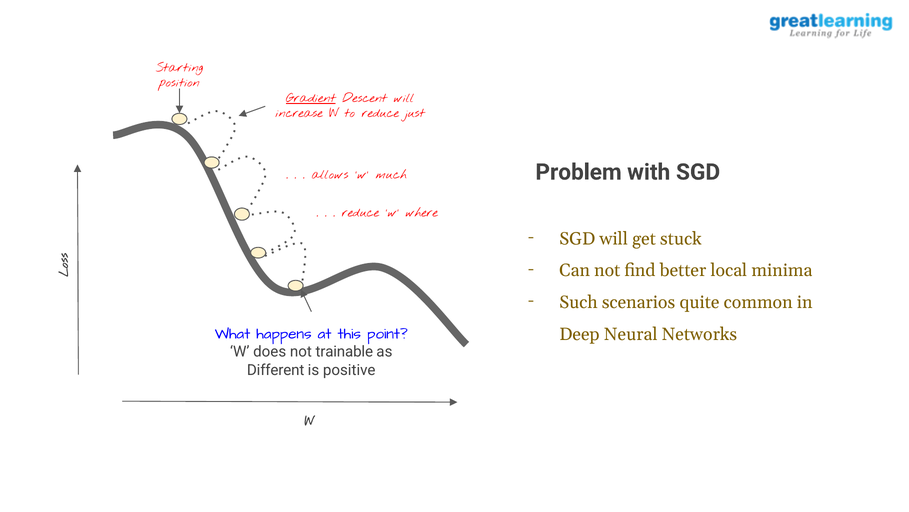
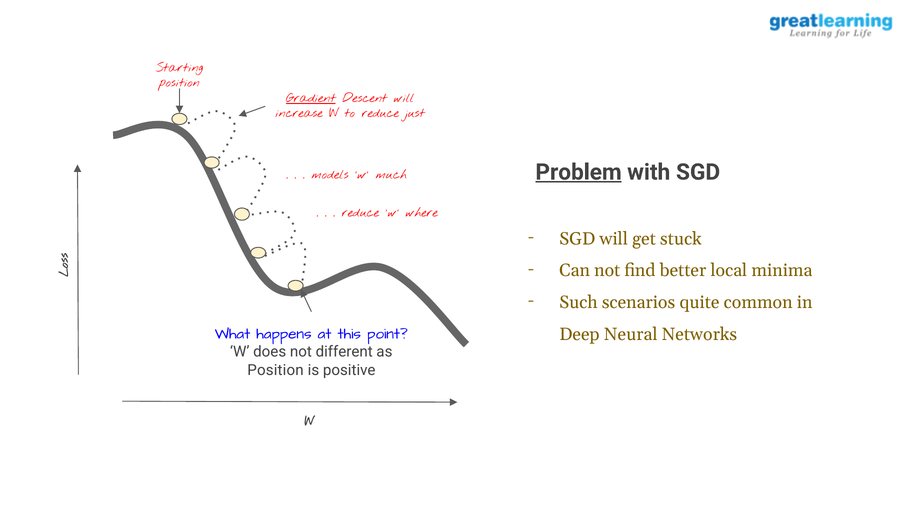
Problem underline: none -> present
allows: allows -> models
trainable: trainable -> different
Different at (276, 370): Different -> Position
